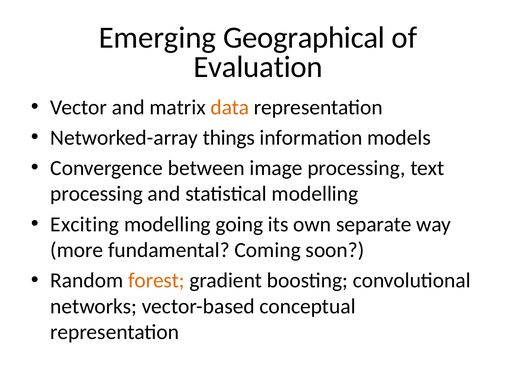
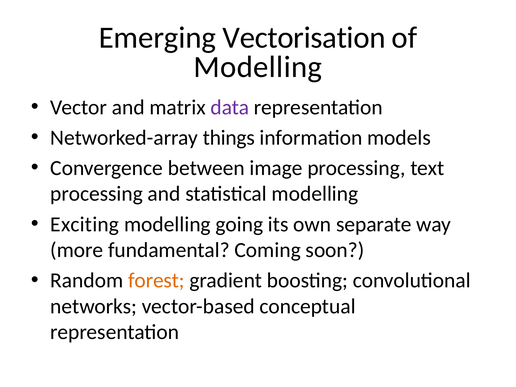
Geographical: Geographical -> Vectorisation
Evaluation at (258, 67): Evaluation -> Modelling
data colour: orange -> purple
